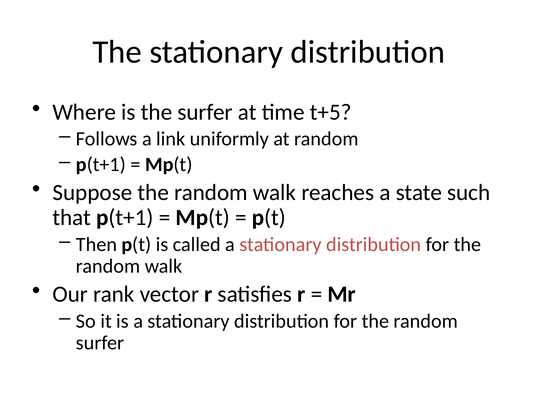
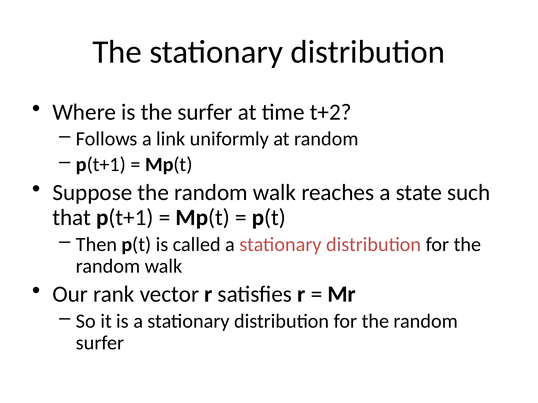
t+5: t+5 -> t+2
